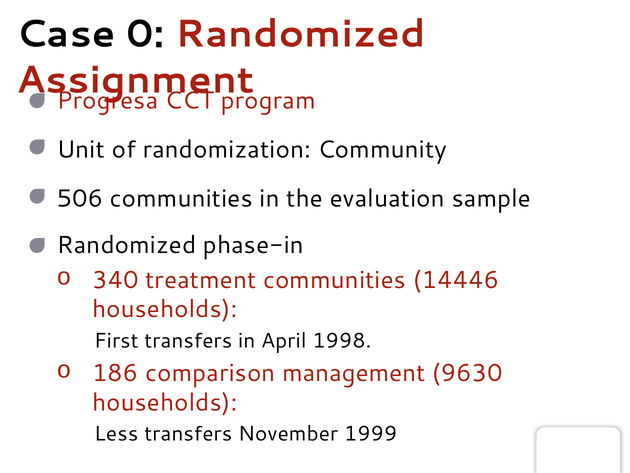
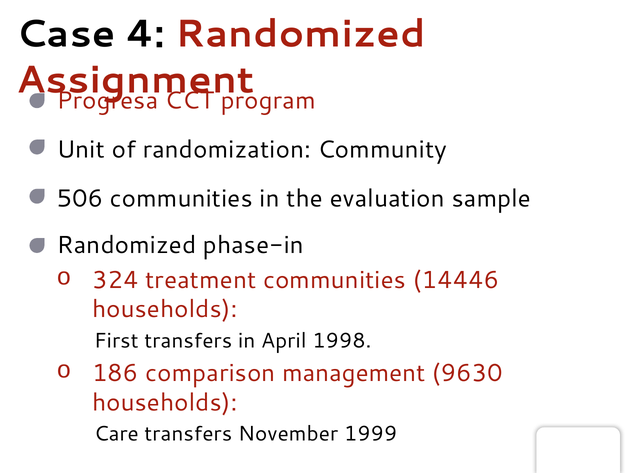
0: 0 -> 4
340: 340 -> 324
Less: Less -> Care
